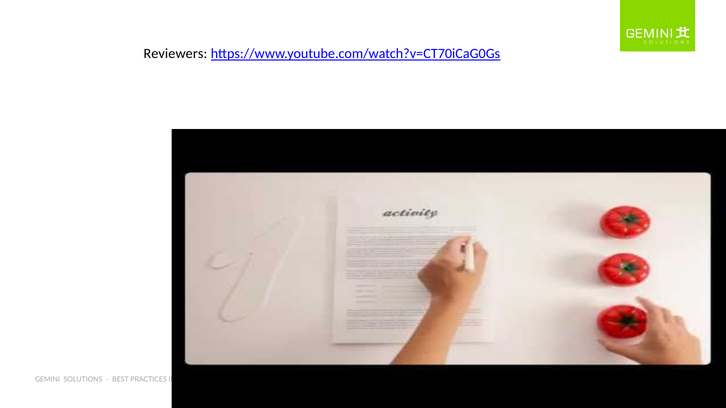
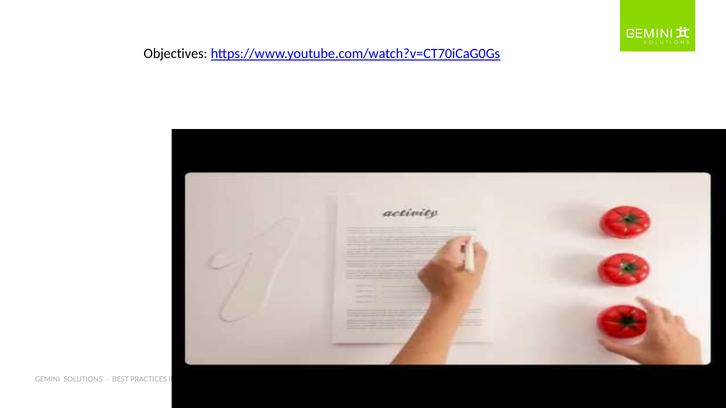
Reviewers: Reviewers -> Objectives
